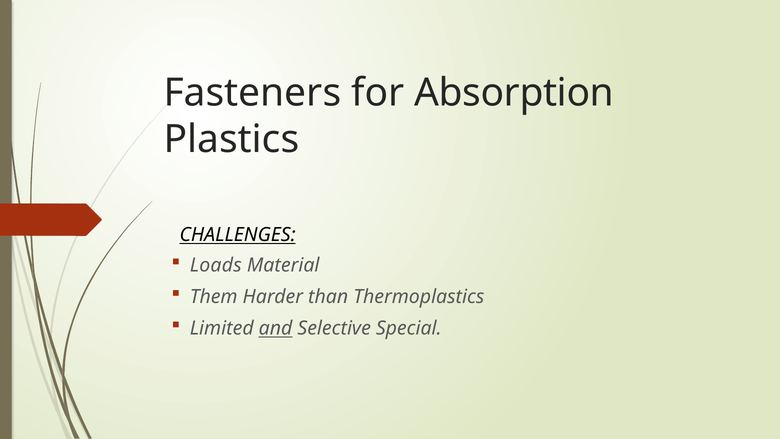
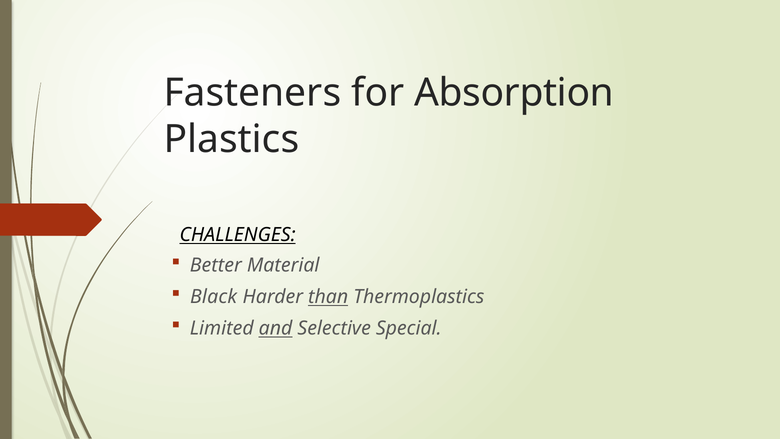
Loads: Loads -> Better
Them: Them -> Black
than underline: none -> present
